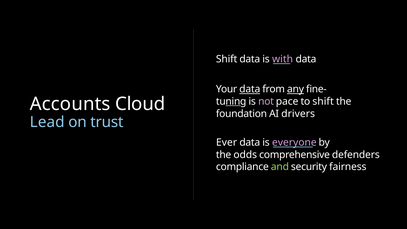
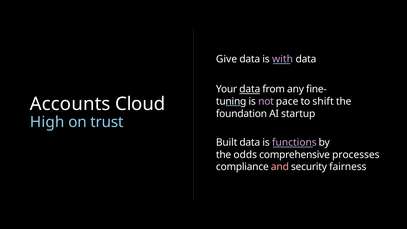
Shift at (227, 59): Shift -> Give
any underline: present -> none
drivers: drivers -> startup
Lead: Lead -> High
Ever: Ever -> Built
everyone: everyone -> functions
defenders: defenders -> processes
and colour: light green -> pink
